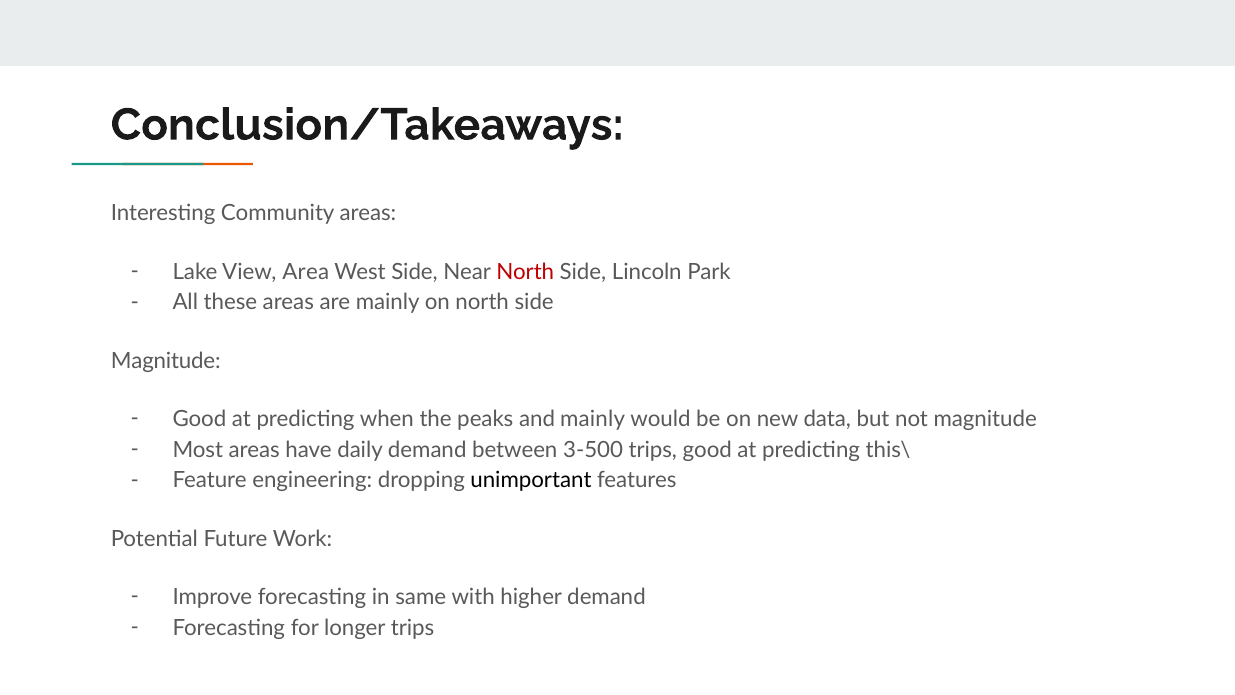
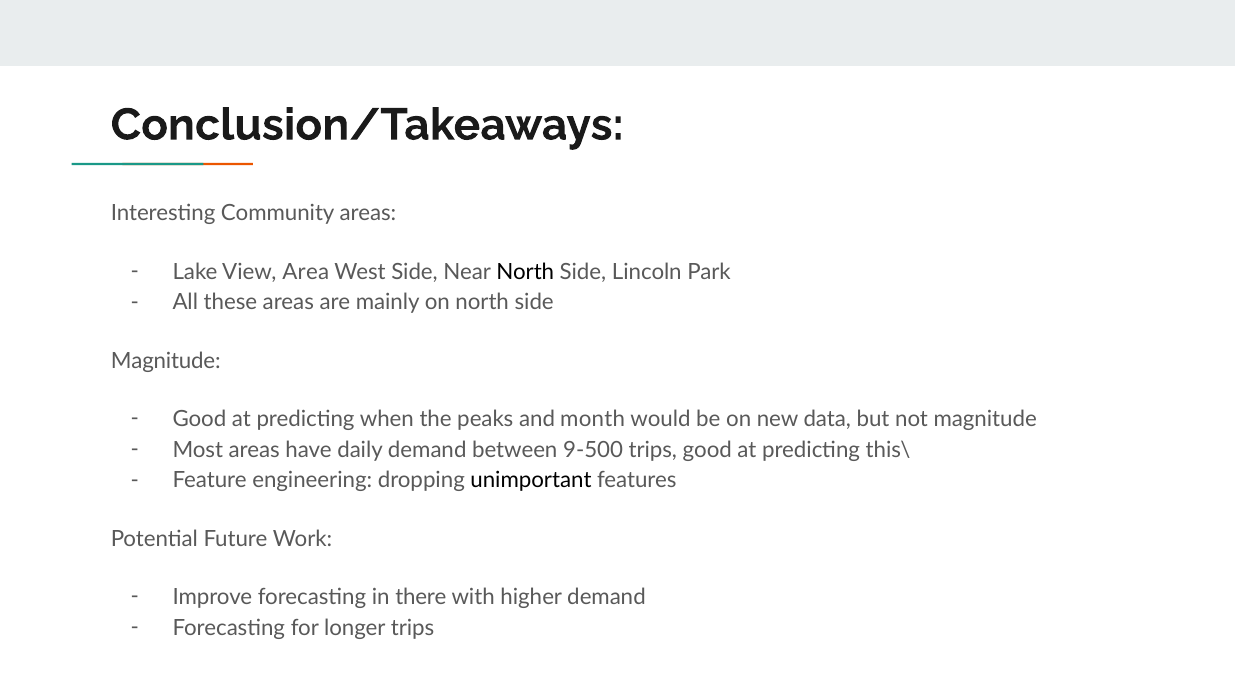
North at (525, 272) colour: red -> black
and mainly: mainly -> month
3-500: 3-500 -> 9-500
same: same -> there
